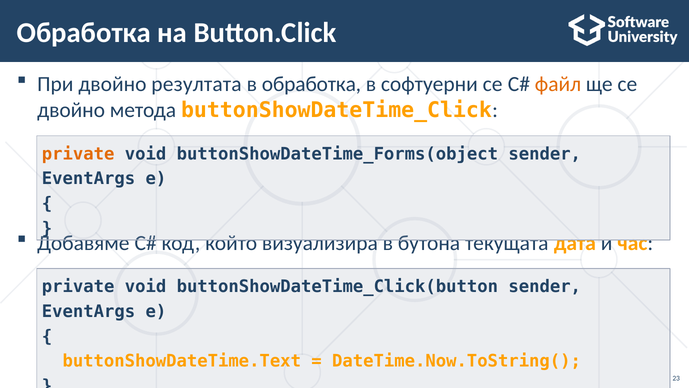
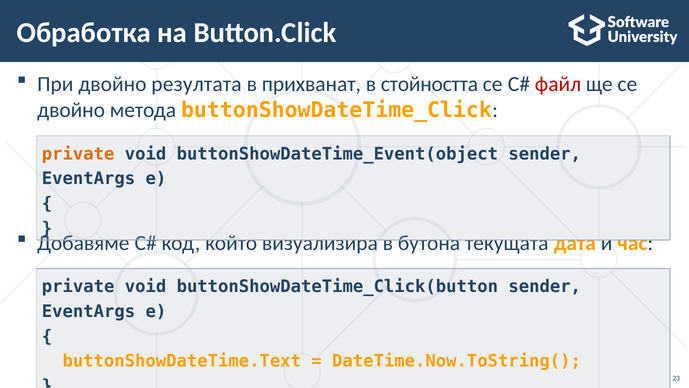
в обработка: обработка -> прихванат
софтуерни: софтуерни -> стойността
файл colour: orange -> red
buttonShowDateTime_Forms(object: buttonShowDateTime_Forms(object -> buttonShowDateTime_Event(object
